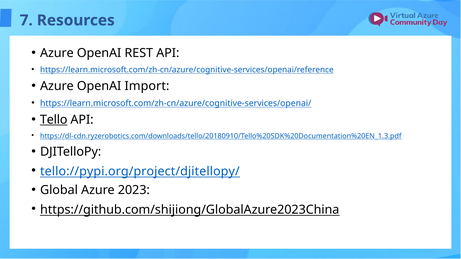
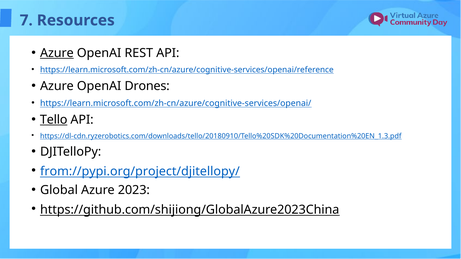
Azure at (57, 53) underline: none -> present
Import: Import -> Drones
tello://pypi.org/project/djitellopy/: tello://pypi.org/project/djitellopy/ -> from://pypi.org/project/djitellopy/
